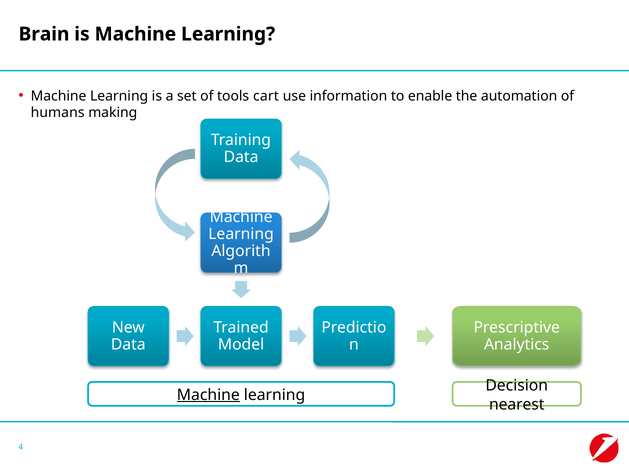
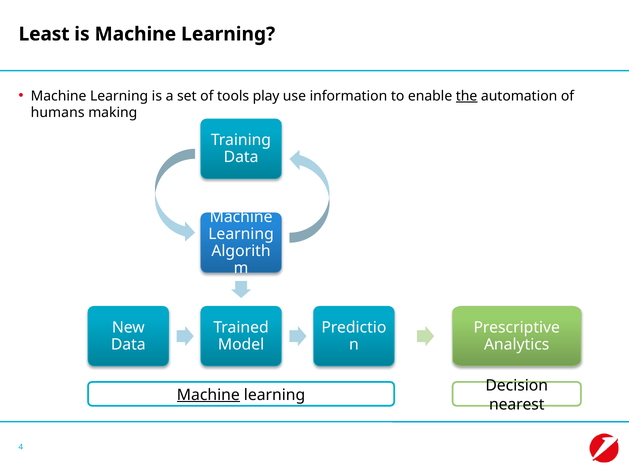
Brain: Brain -> Least
cart: cart -> play
the underline: none -> present
